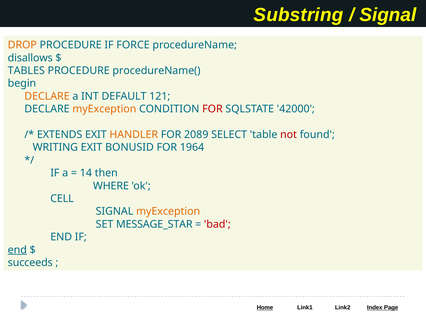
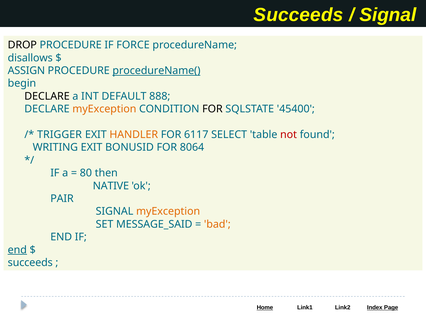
Substring at (298, 15): Substring -> Succeeds
DROP colour: orange -> black
TABLES: TABLES -> ASSIGN
procedureName( underline: none -> present
DECLARE at (47, 96) colour: orange -> black
121: 121 -> 888
FOR at (212, 109) colour: red -> black
42000: 42000 -> 45400
EXTENDS: EXTENDS -> TRIGGER
2089: 2089 -> 6117
1964: 1964 -> 8064
14: 14 -> 80
WHERE: WHERE -> NATIVE
CELL: CELL -> PAIR
MESSAGE_STAR: MESSAGE_STAR -> MESSAGE_SAID
bad colour: red -> orange
